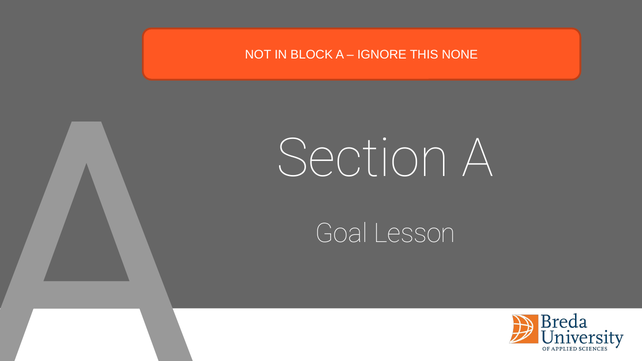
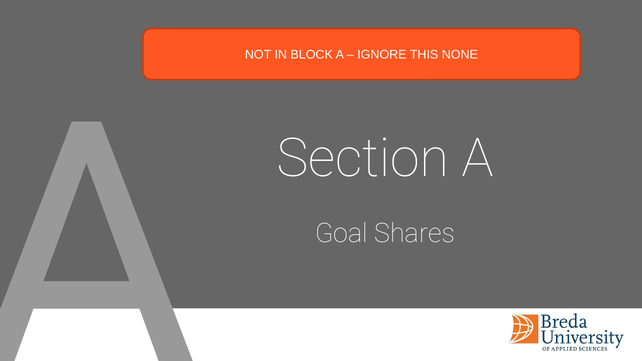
Lesson: Lesson -> Shares
